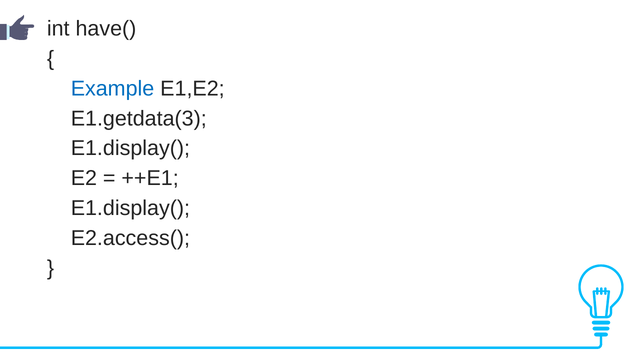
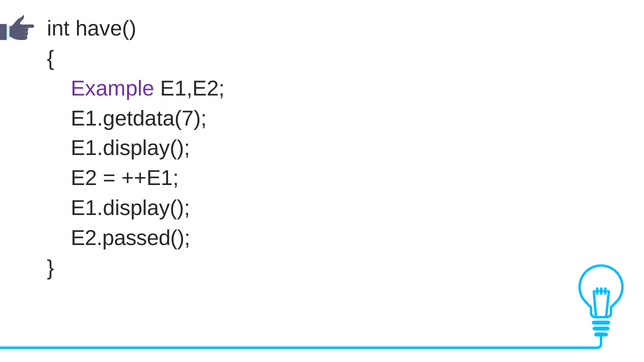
Example colour: blue -> purple
E1.getdata(3: E1.getdata(3 -> E1.getdata(7
E2.access(: E2.access( -> E2.passed(
